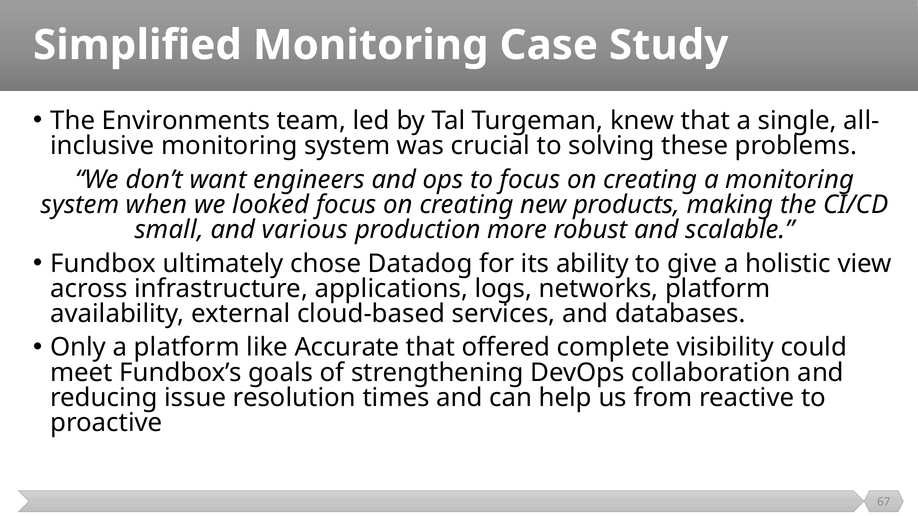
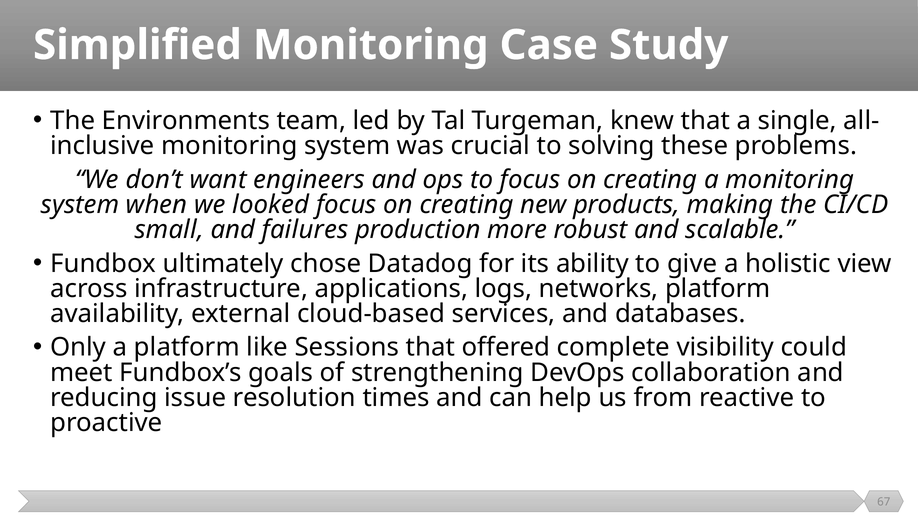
various: various -> failures
Accurate: Accurate -> Sessions
